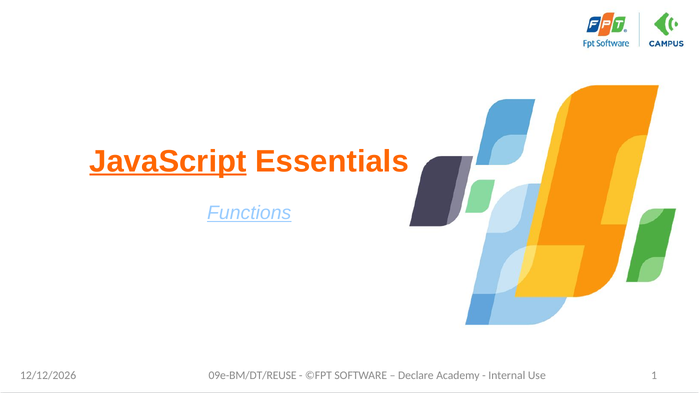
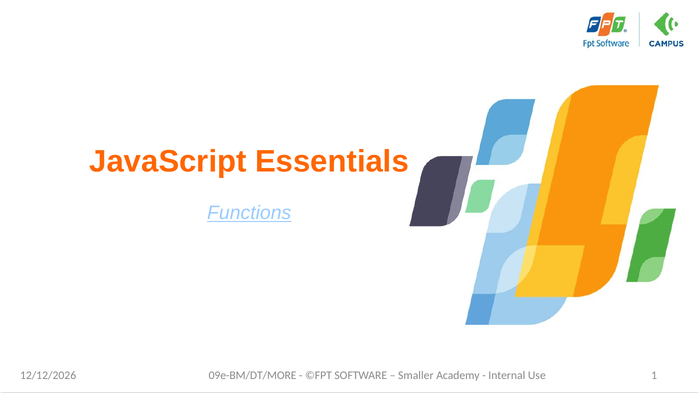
JavaScript underline: present -> none
09e-BM/DT/REUSE: 09e-BM/DT/REUSE -> 09e-BM/DT/MORE
Declare: Declare -> Smaller
